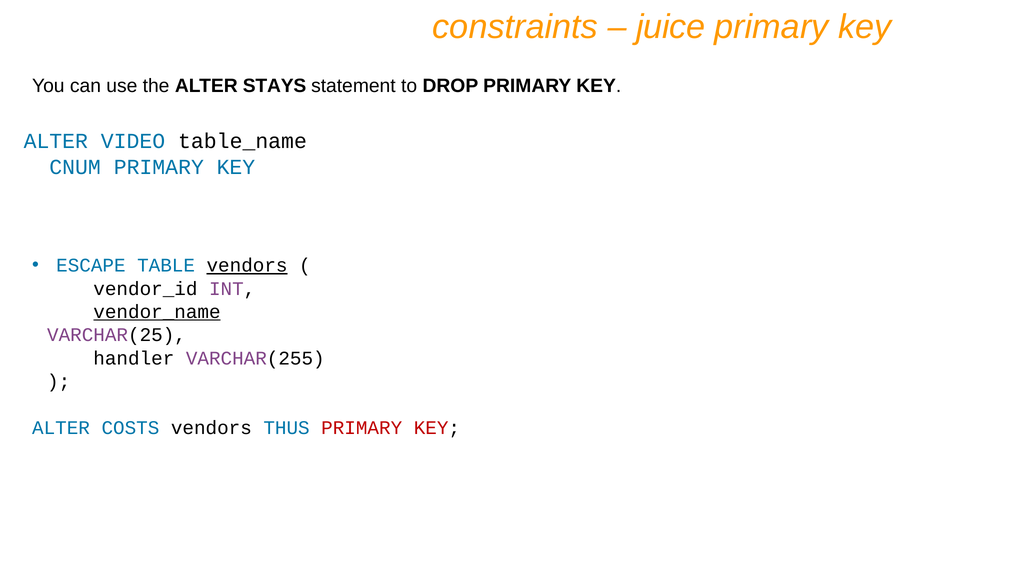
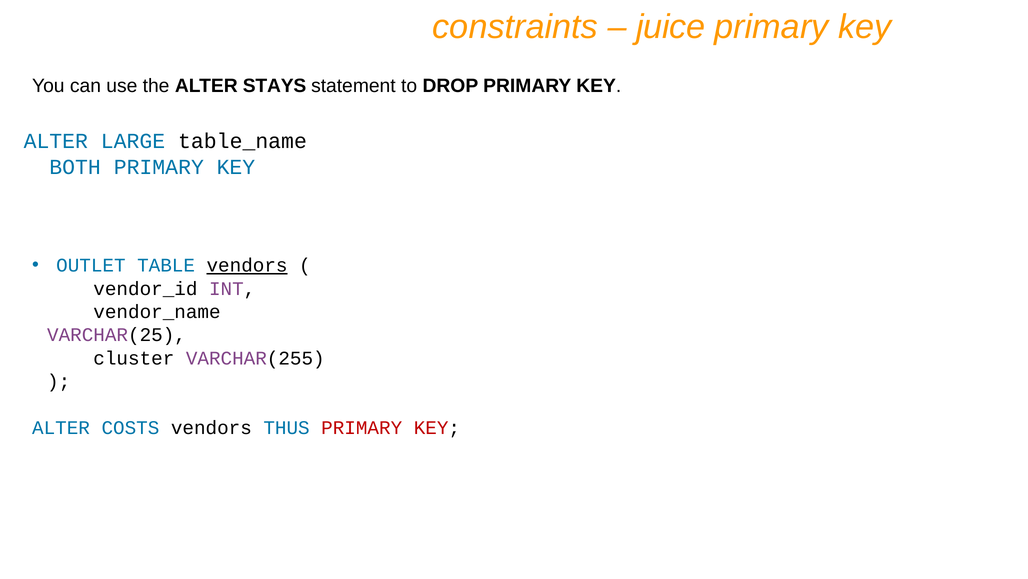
VIDEO: VIDEO -> LARGE
CNUM: CNUM -> BOTH
ESCAPE: ESCAPE -> OUTLET
vendor_name underline: present -> none
handler: handler -> cluster
